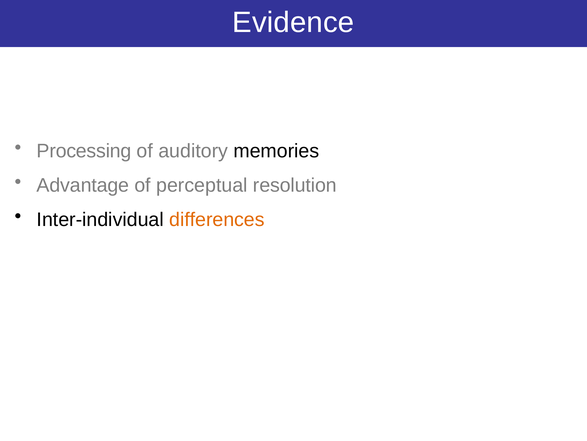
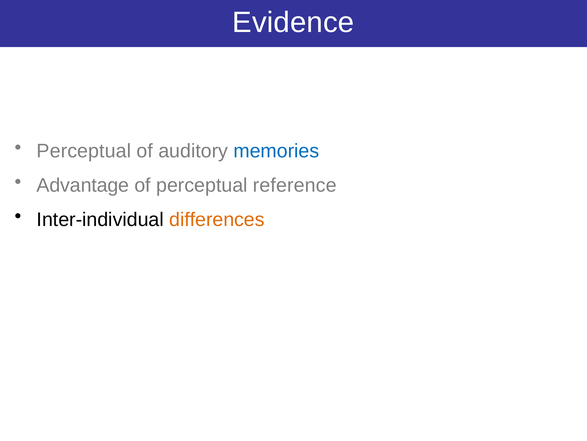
Processing at (84, 151): Processing -> Perceptual
memories colour: black -> blue
resolution: resolution -> reference
